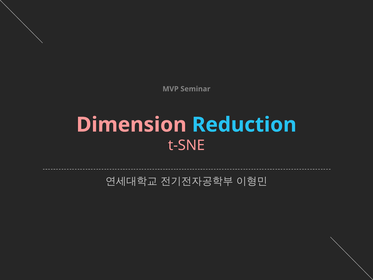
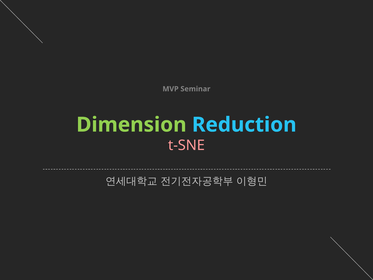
Dimension colour: pink -> light green
